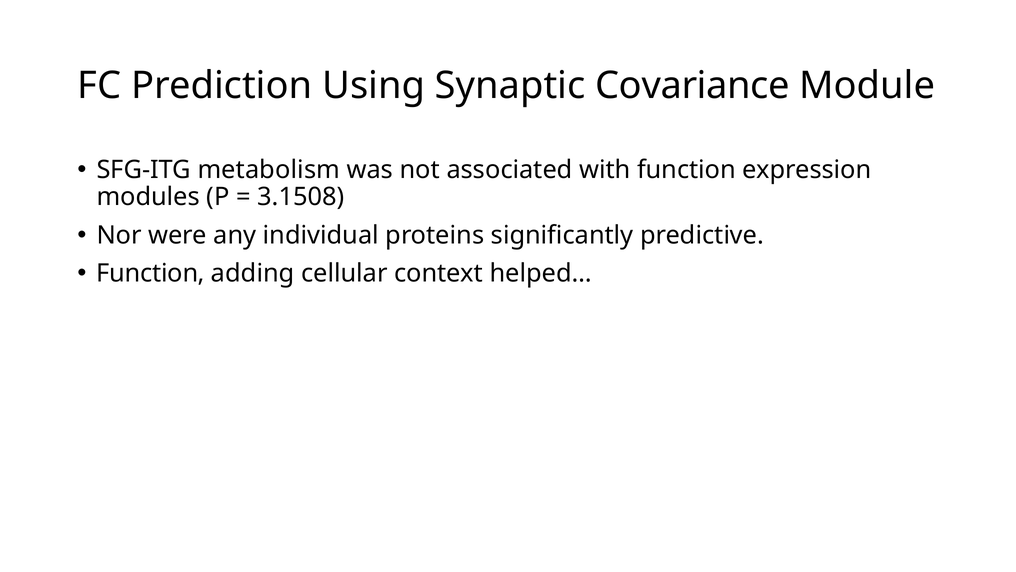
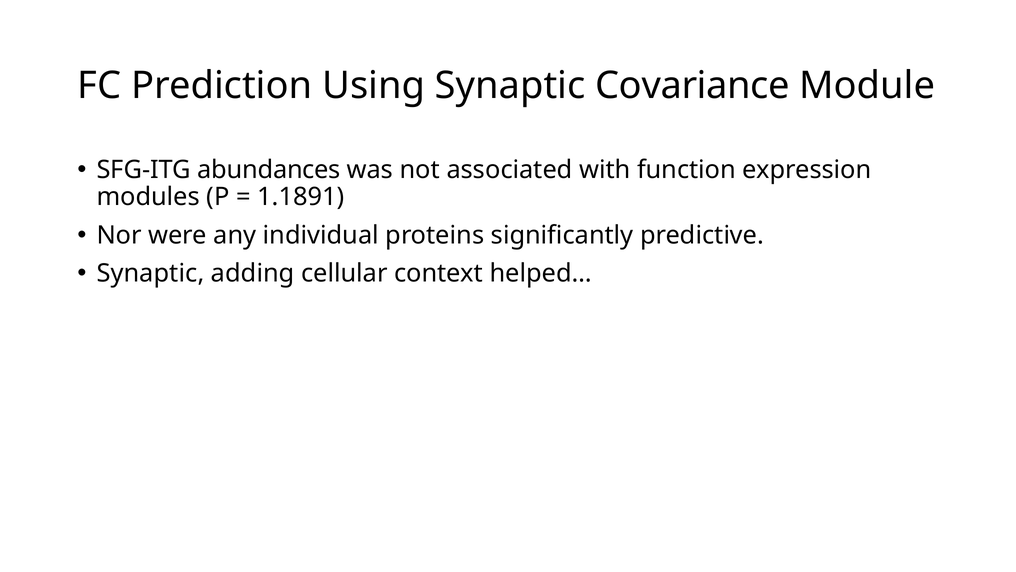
metabolism: metabolism -> abundances
3.1508: 3.1508 -> 1.1891
Function at (151, 273): Function -> Synaptic
